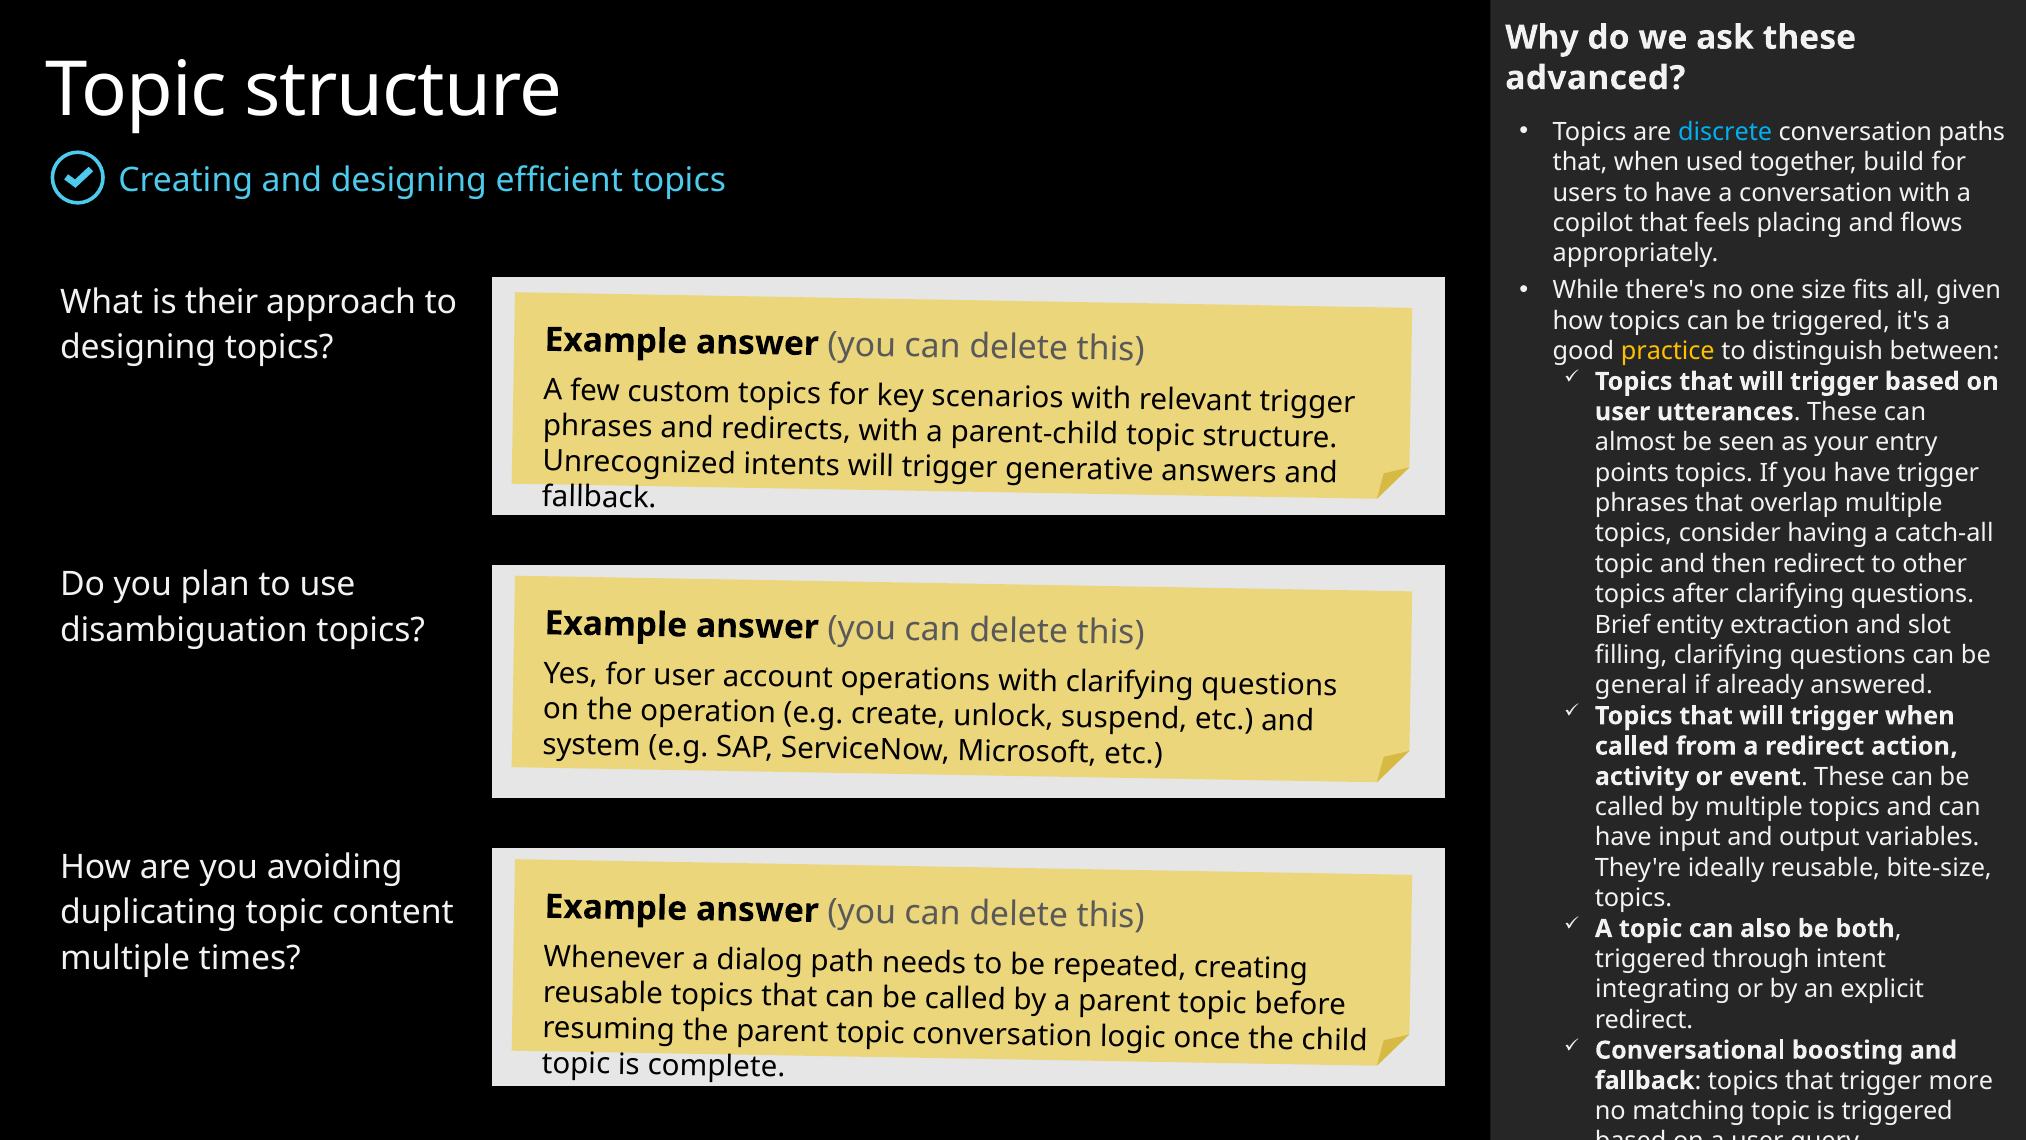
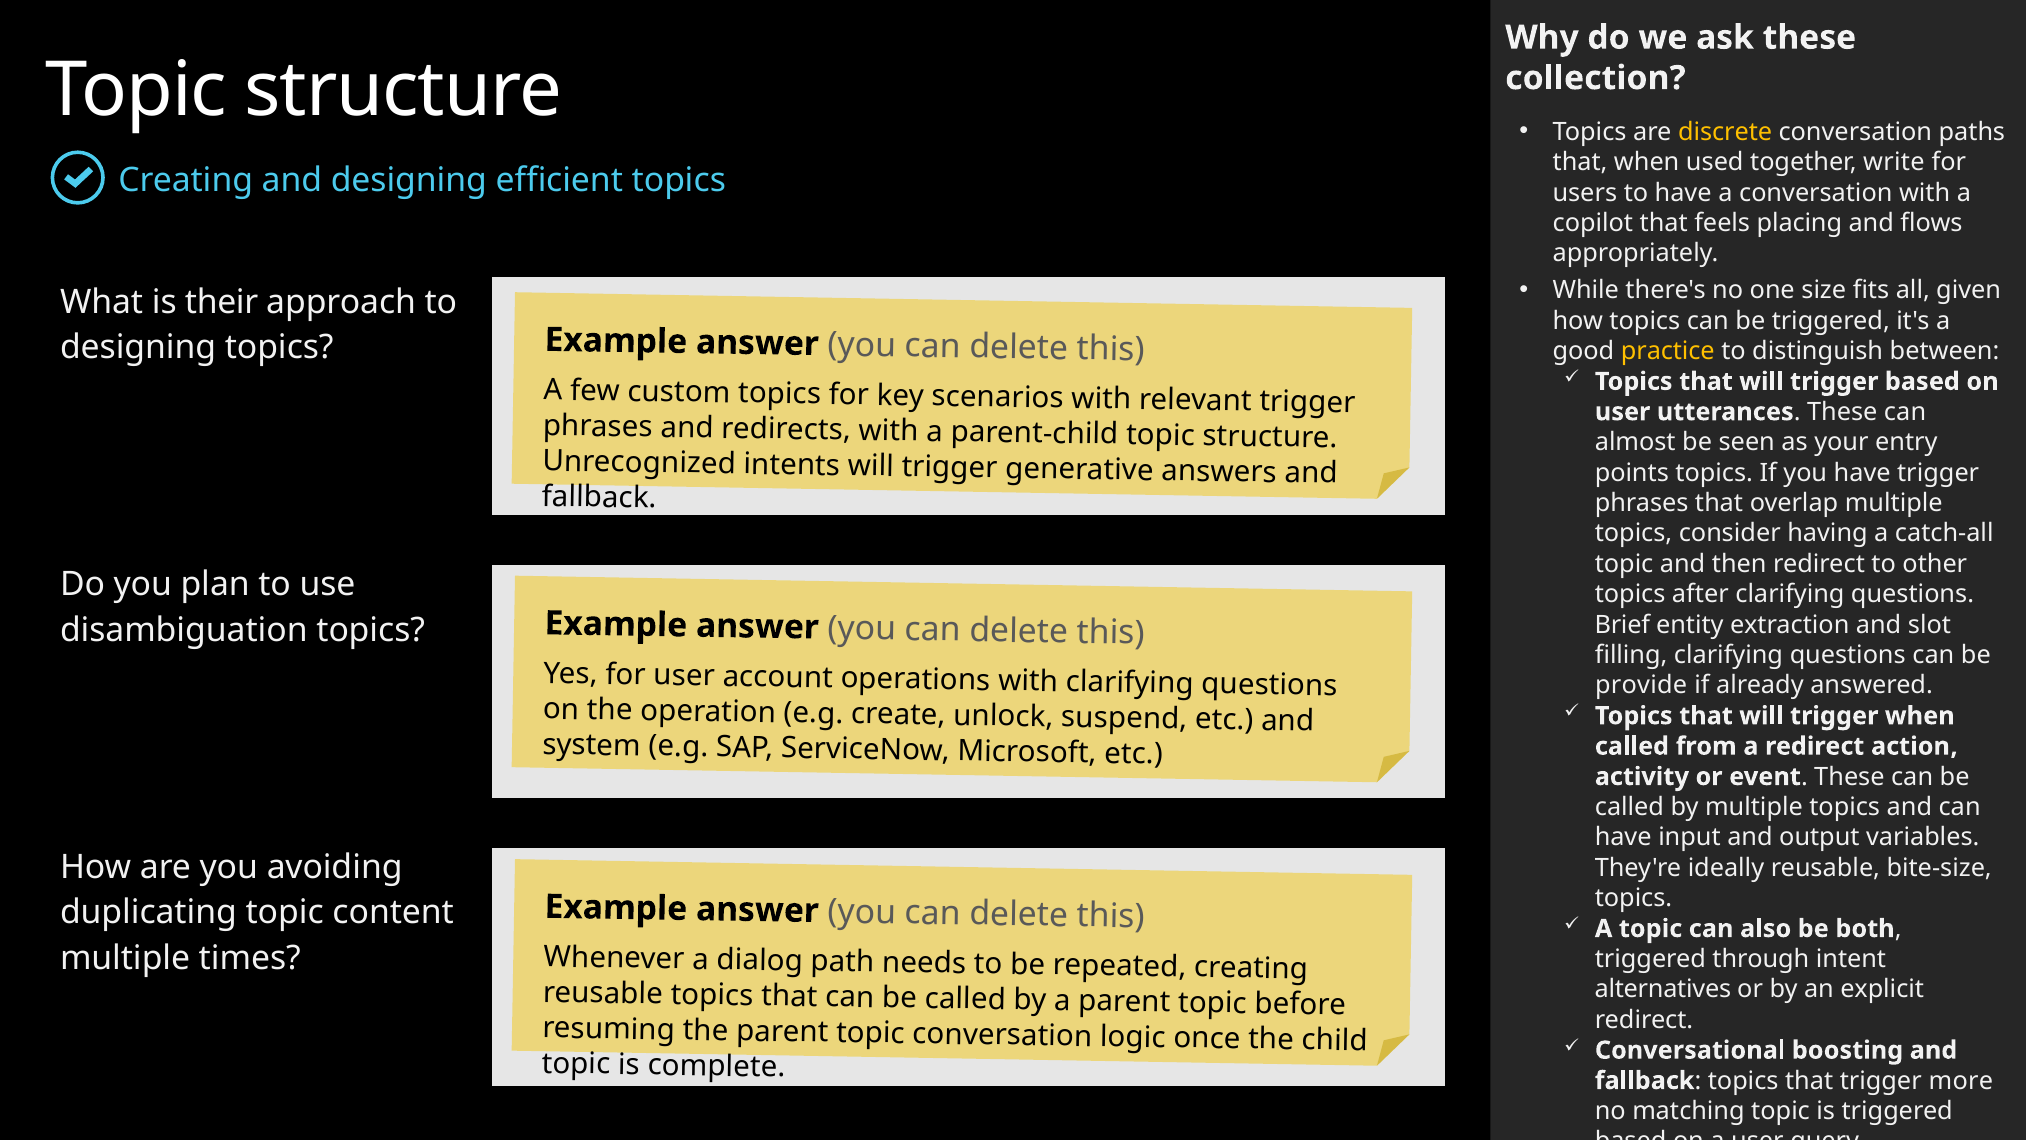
advanced: advanced -> collection
discrete colour: light blue -> yellow
build: build -> write
general: general -> provide
integrating: integrating -> alternatives
